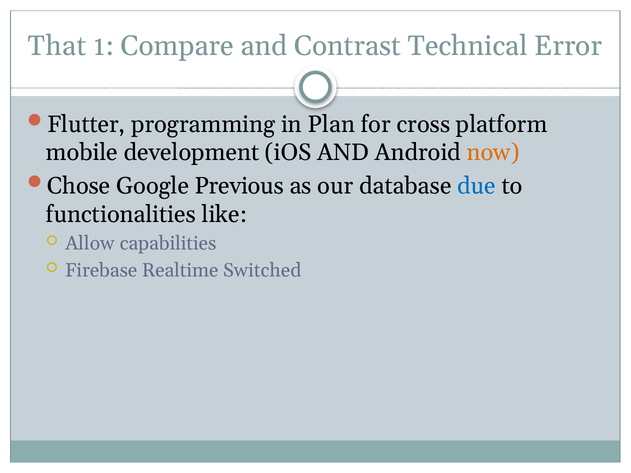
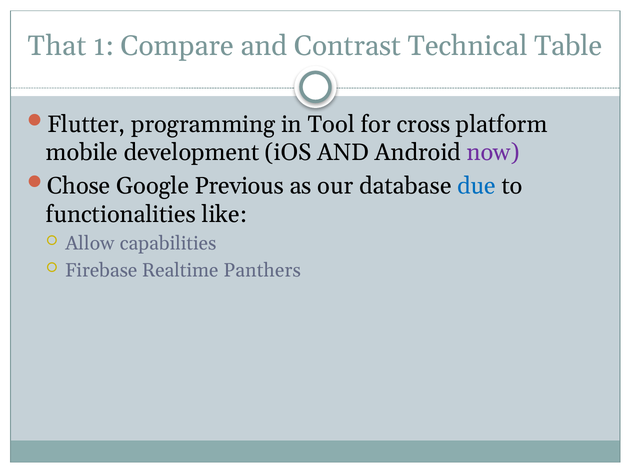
Error: Error -> Table
Plan: Plan -> Tool
now colour: orange -> purple
Switched: Switched -> Panthers
